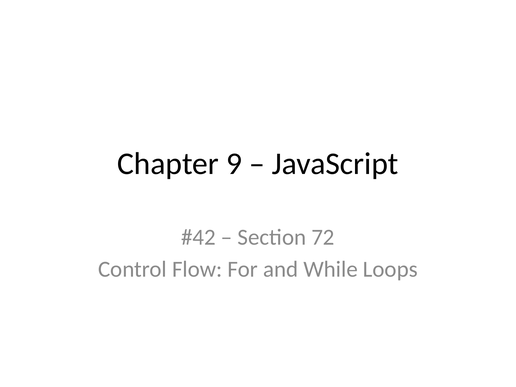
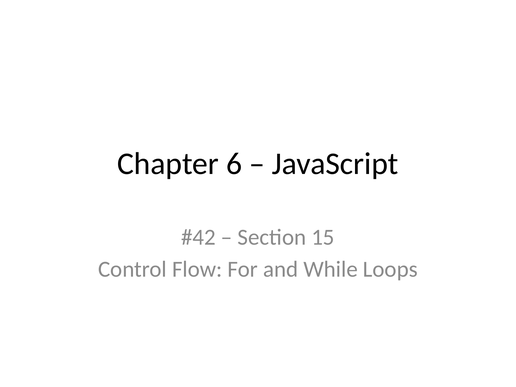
9: 9 -> 6
72: 72 -> 15
